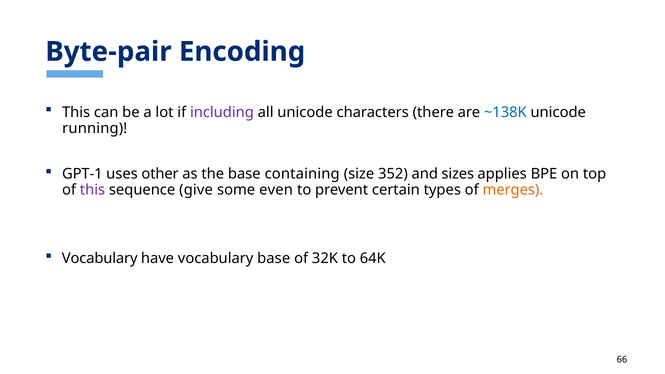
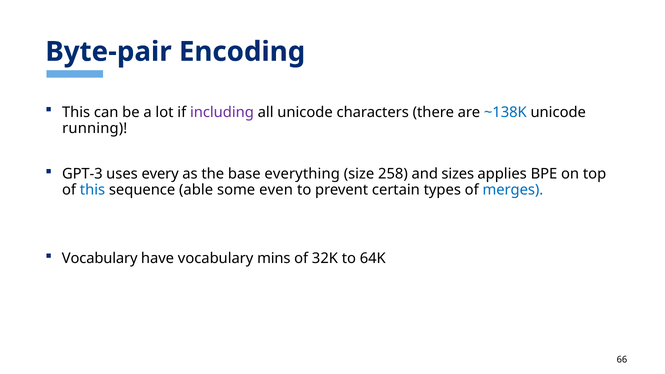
GPT-1: GPT-1 -> GPT-3
other: other -> every
containing: containing -> everything
352: 352 -> 258
this at (92, 190) colour: purple -> blue
give: give -> able
merges colour: orange -> blue
vocabulary base: base -> mins
